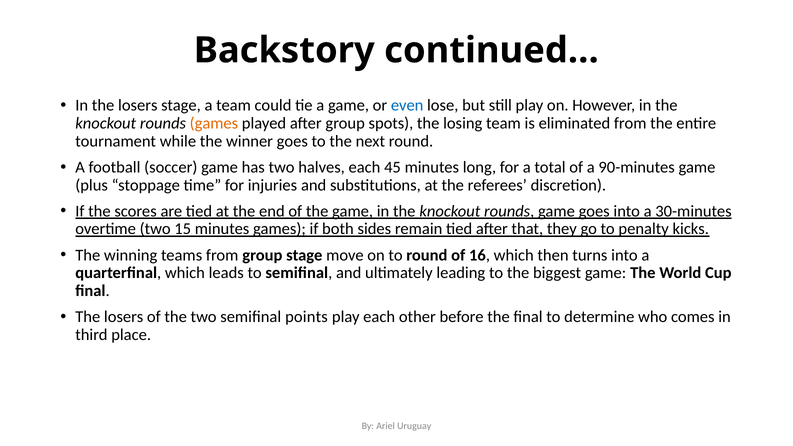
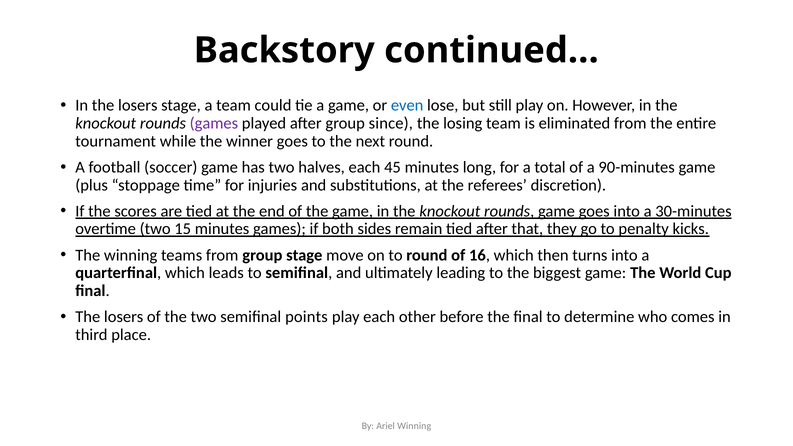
games at (214, 123) colour: orange -> purple
spots: spots -> since
Ariel Uruguay: Uruguay -> Winning
